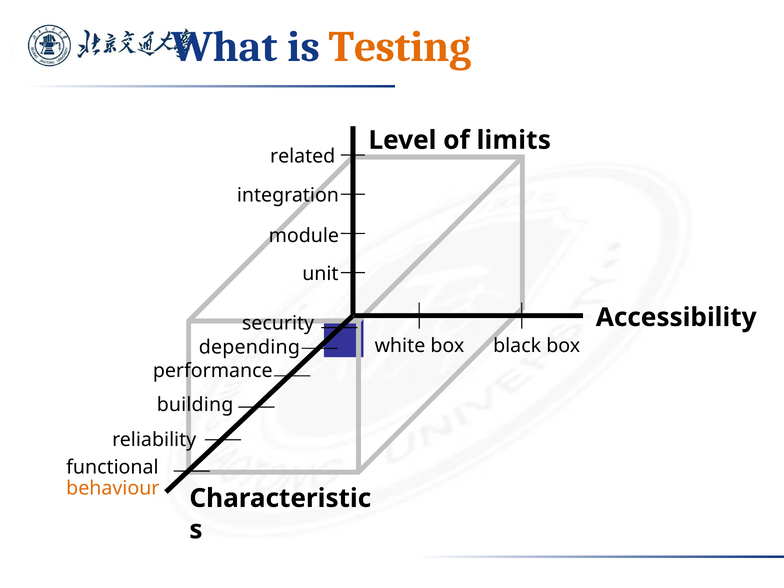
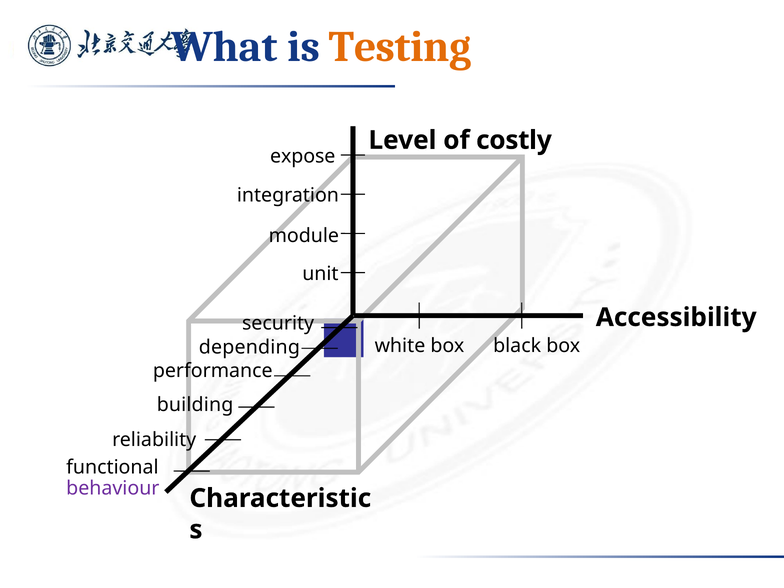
limits: limits -> costly
related: related -> expose
behaviour colour: orange -> purple
